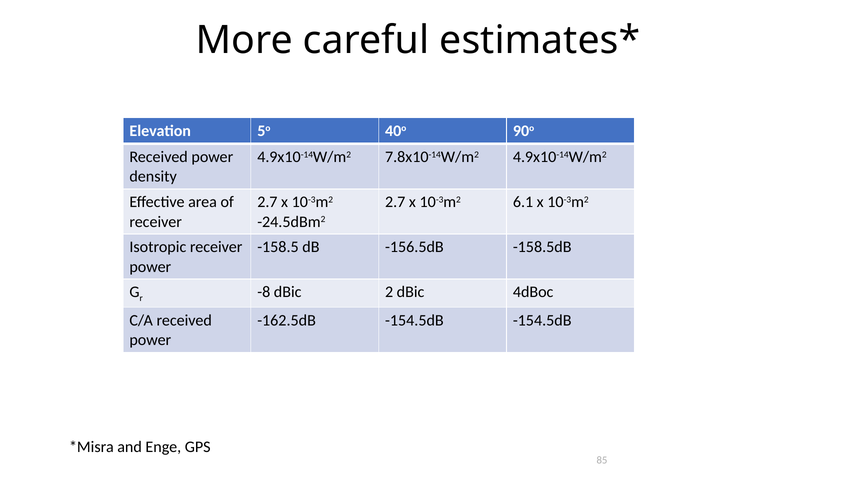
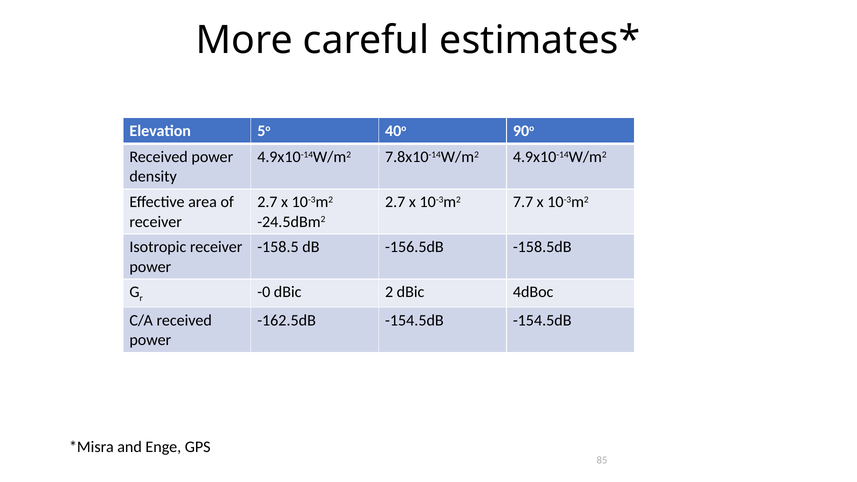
6.1: 6.1 -> 7.7
-8: -8 -> -0
